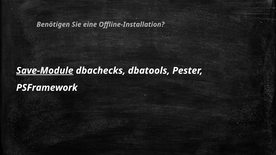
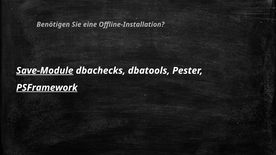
PSFramework underline: none -> present
